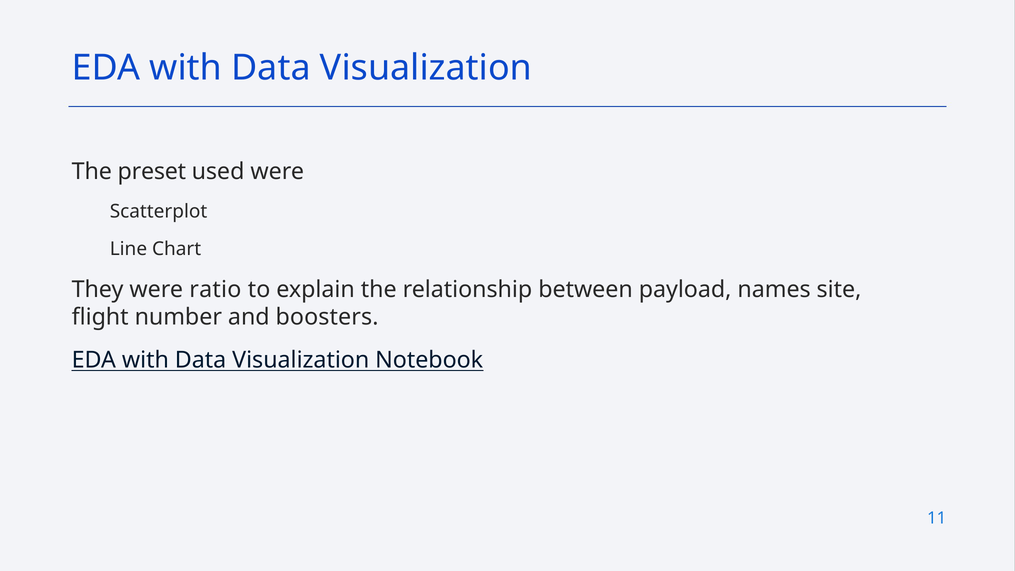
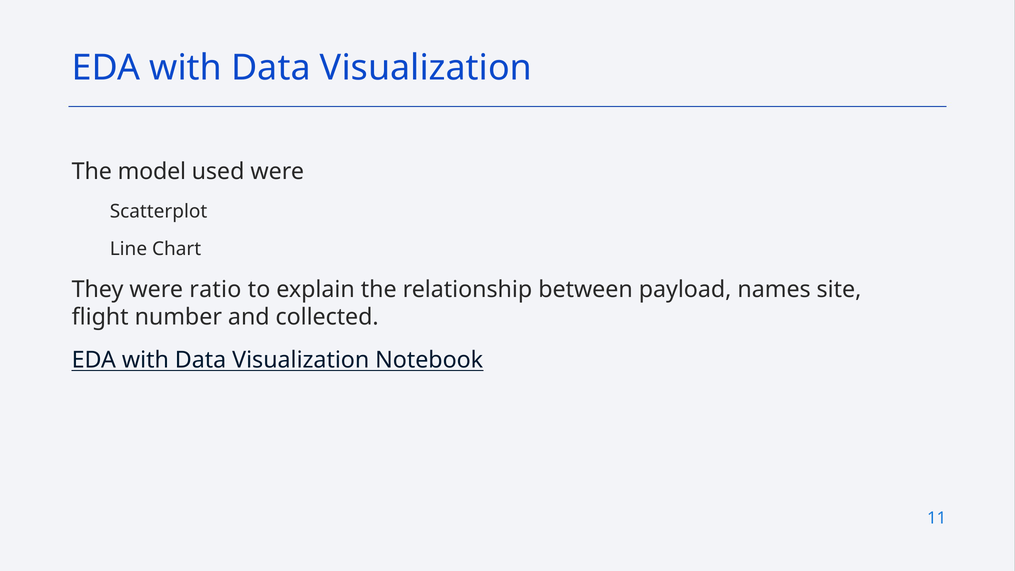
preset: preset -> model
boosters: boosters -> collected
